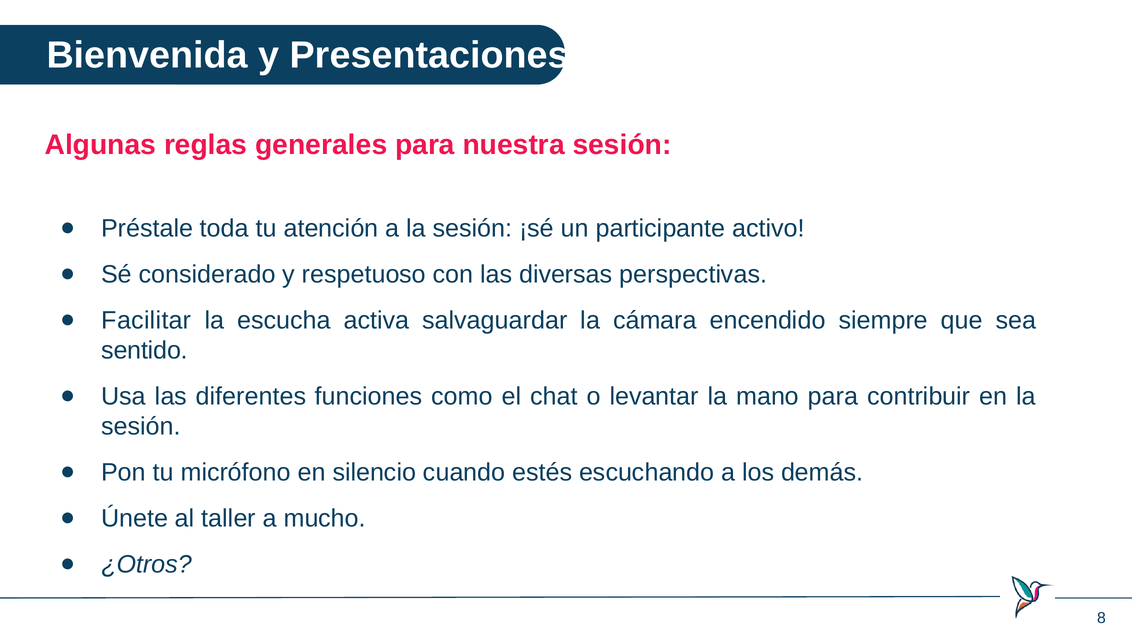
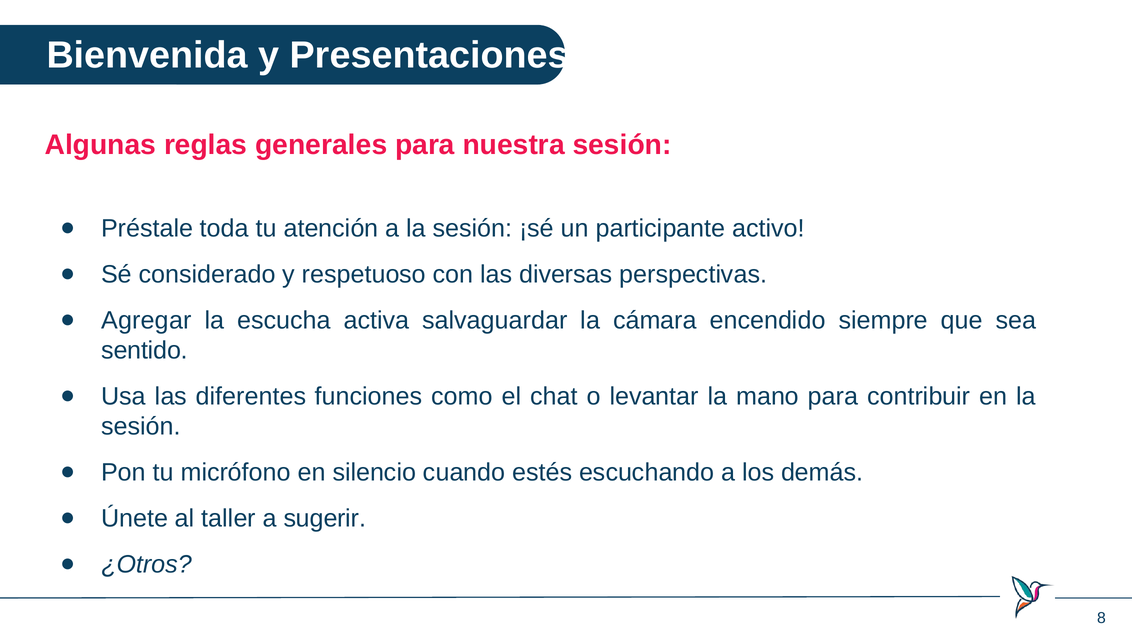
Facilitar: Facilitar -> Agregar
mucho: mucho -> sugerir
